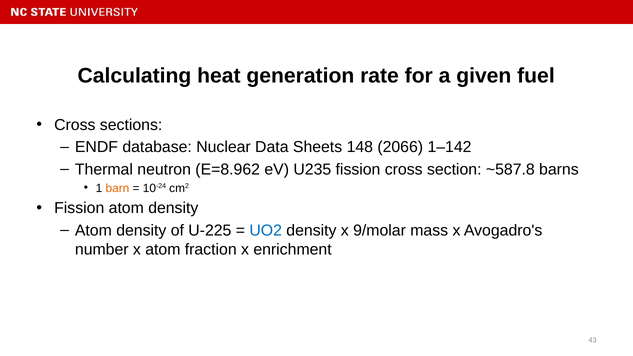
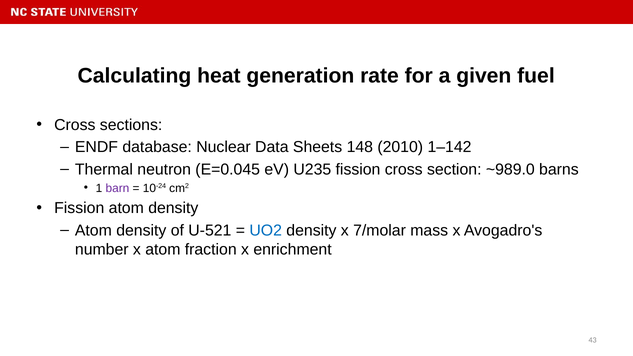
2066: 2066 -> 2010
E=8.962: E=8.962 -> E=0.045
~587.8: ~587.8 -> ~989.0
barn colour: orange -> purple
U-225: U-225 -> U-521
9/molar: 9/molar -> 7/molar
